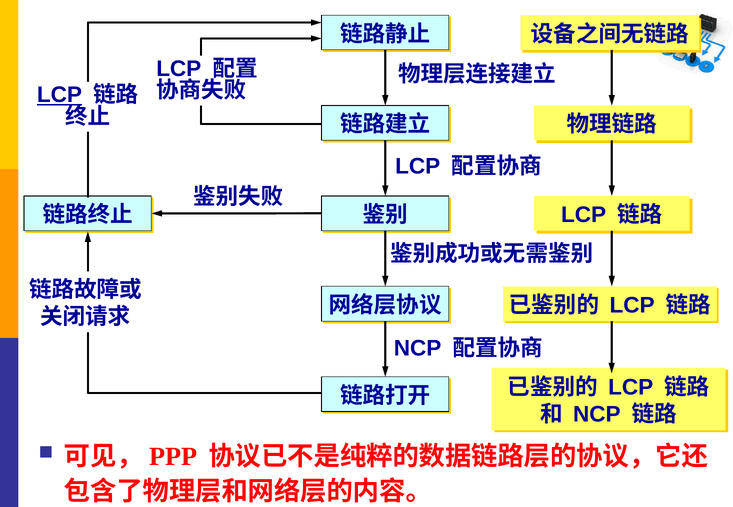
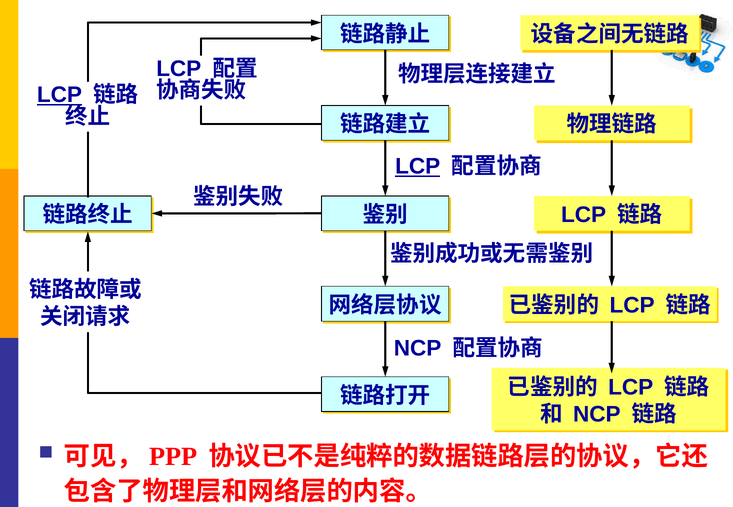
LCP at (418, 167) underline: none -> present
